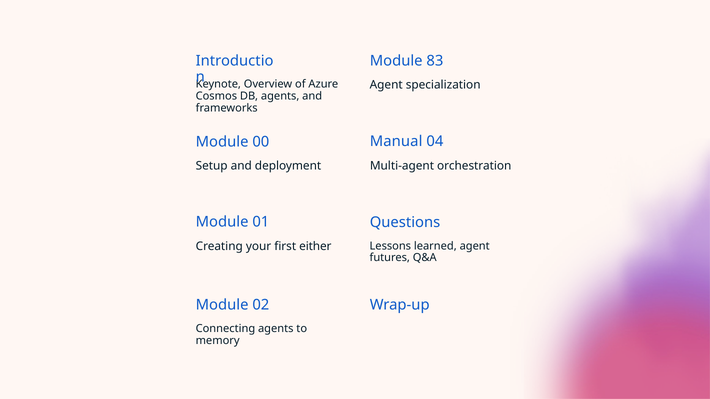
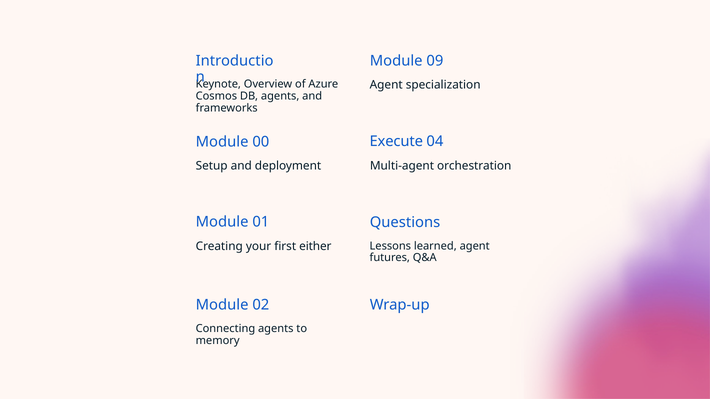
83: 83 -> 09
Manual: Manual -> Execute
